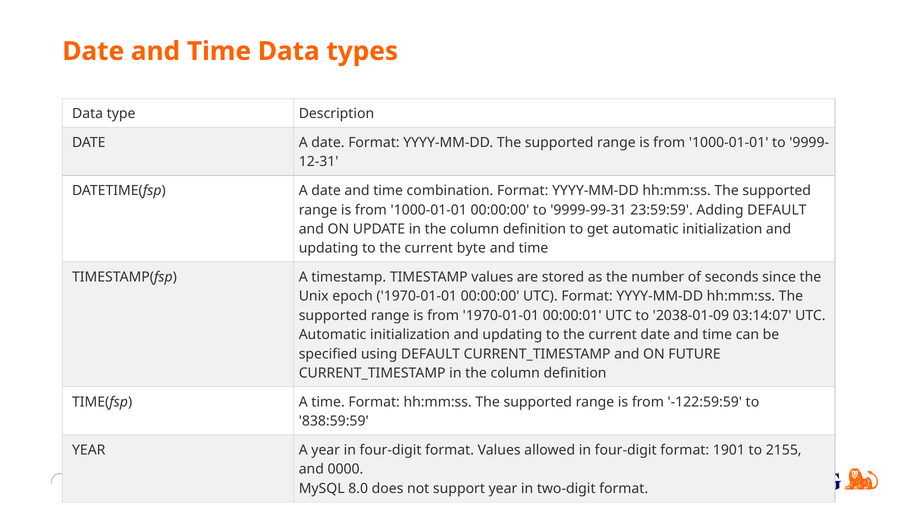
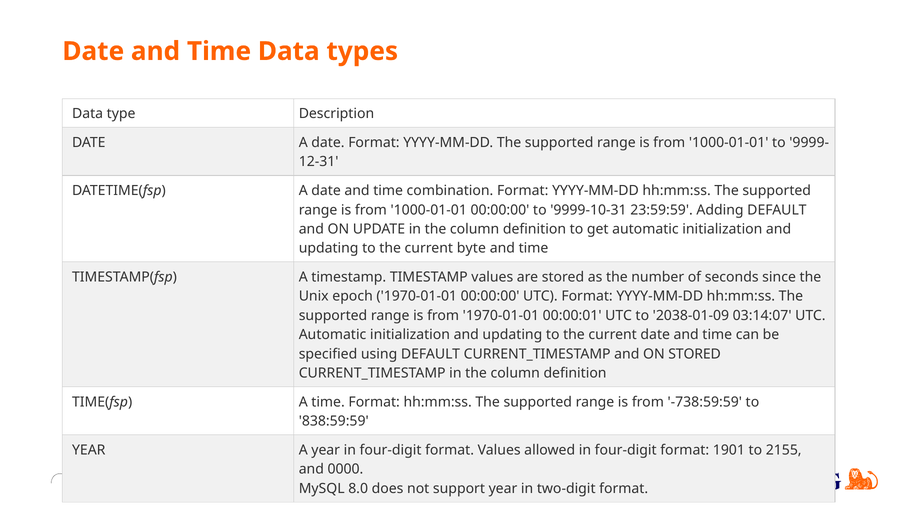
9999-99-31: 9999-99-31 -> 9999-10-31
ON FUTURE: FUTURE -> STORED
-122:59:59: -122:59:59 -> -738:59:59
